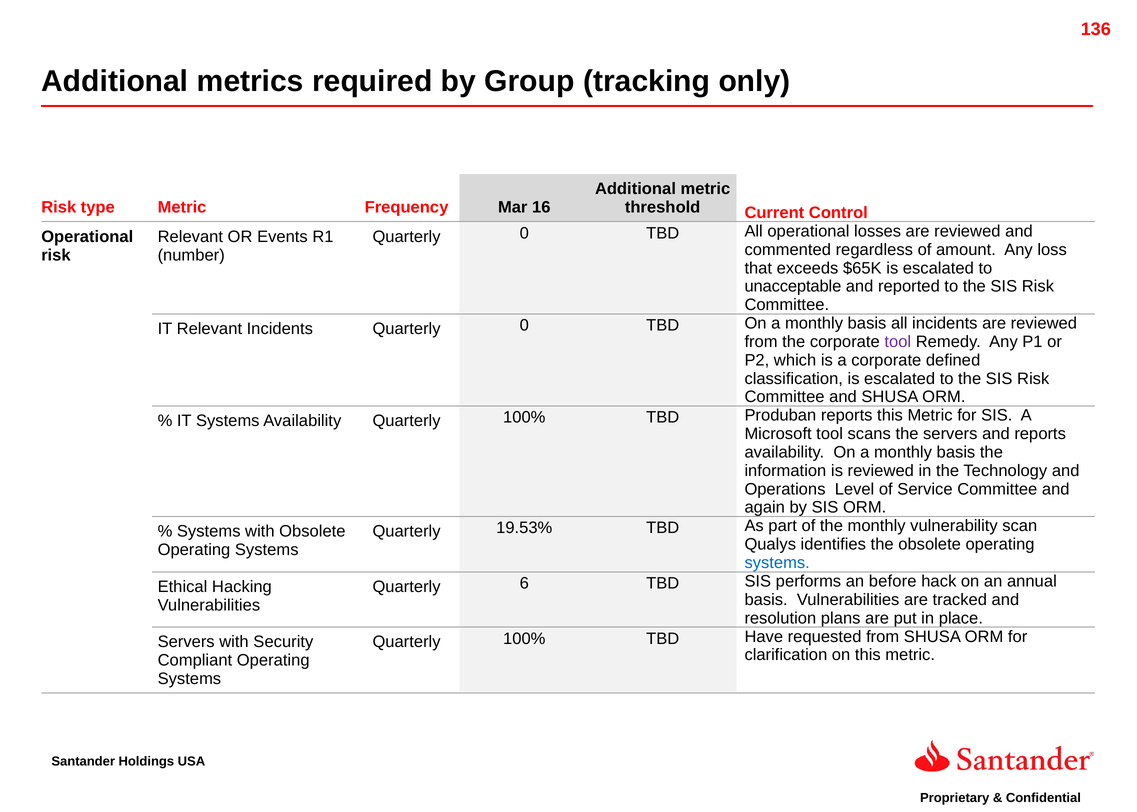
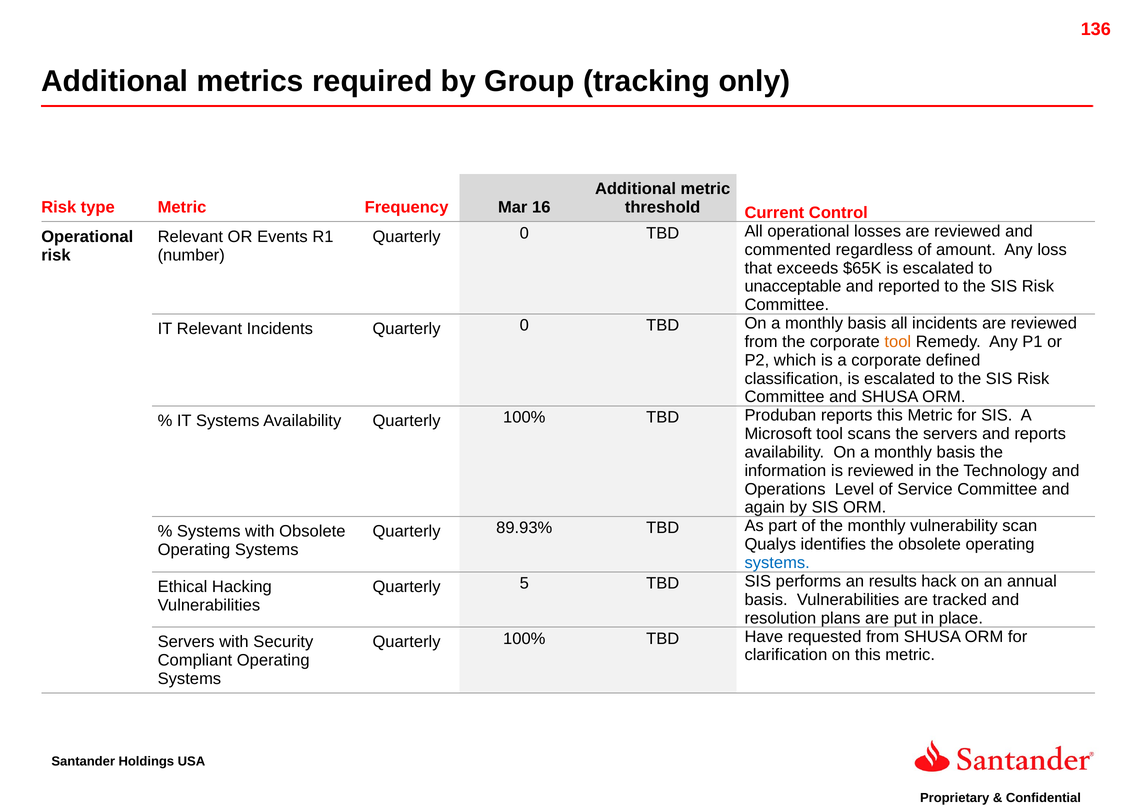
tool at (898, 342) colour: purple -> orange
19.53%: 19.53% -> 89.93%
6: 6 -> 5
before: before -> results
